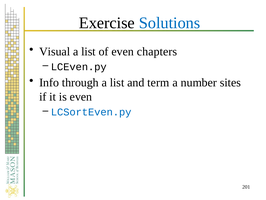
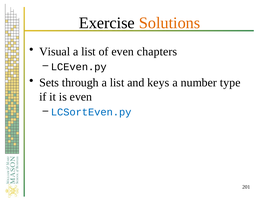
Solutions colour: blue -> orange
Info: Info -> Sets
term: term -> keys
sites: sites -> type
